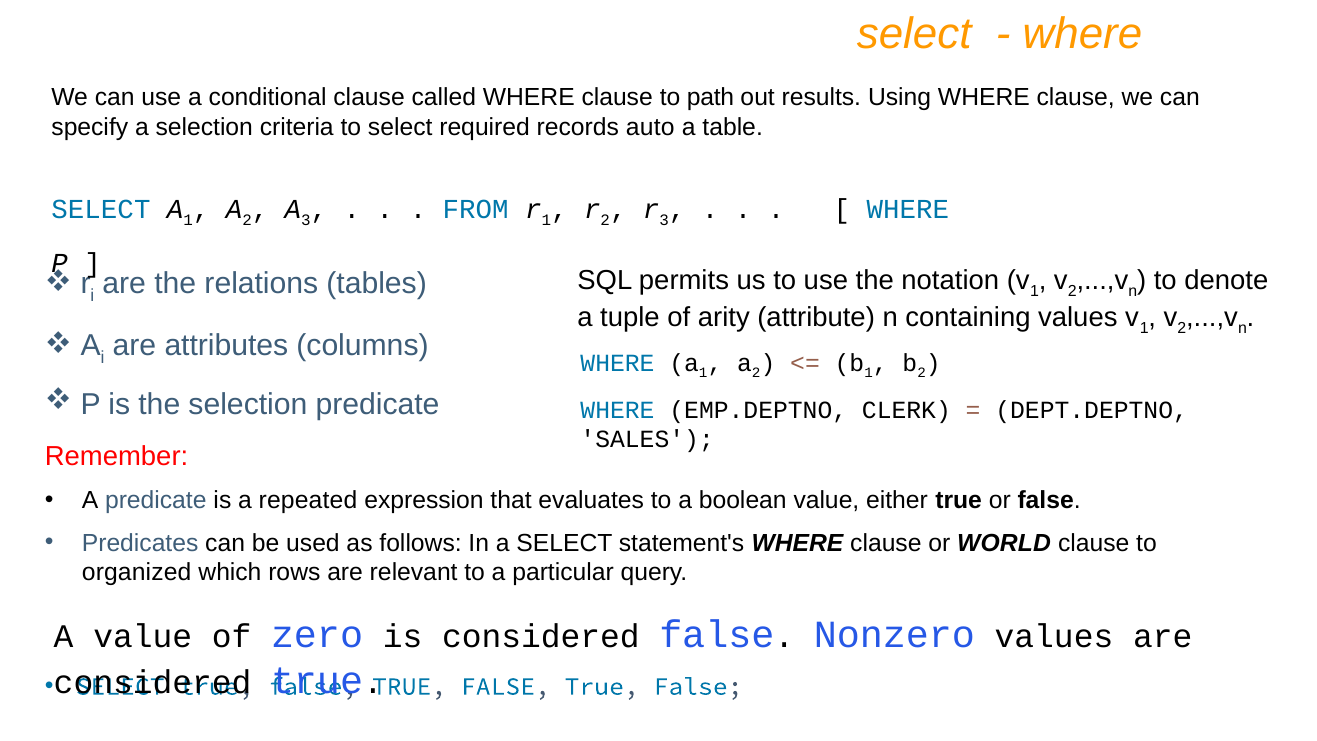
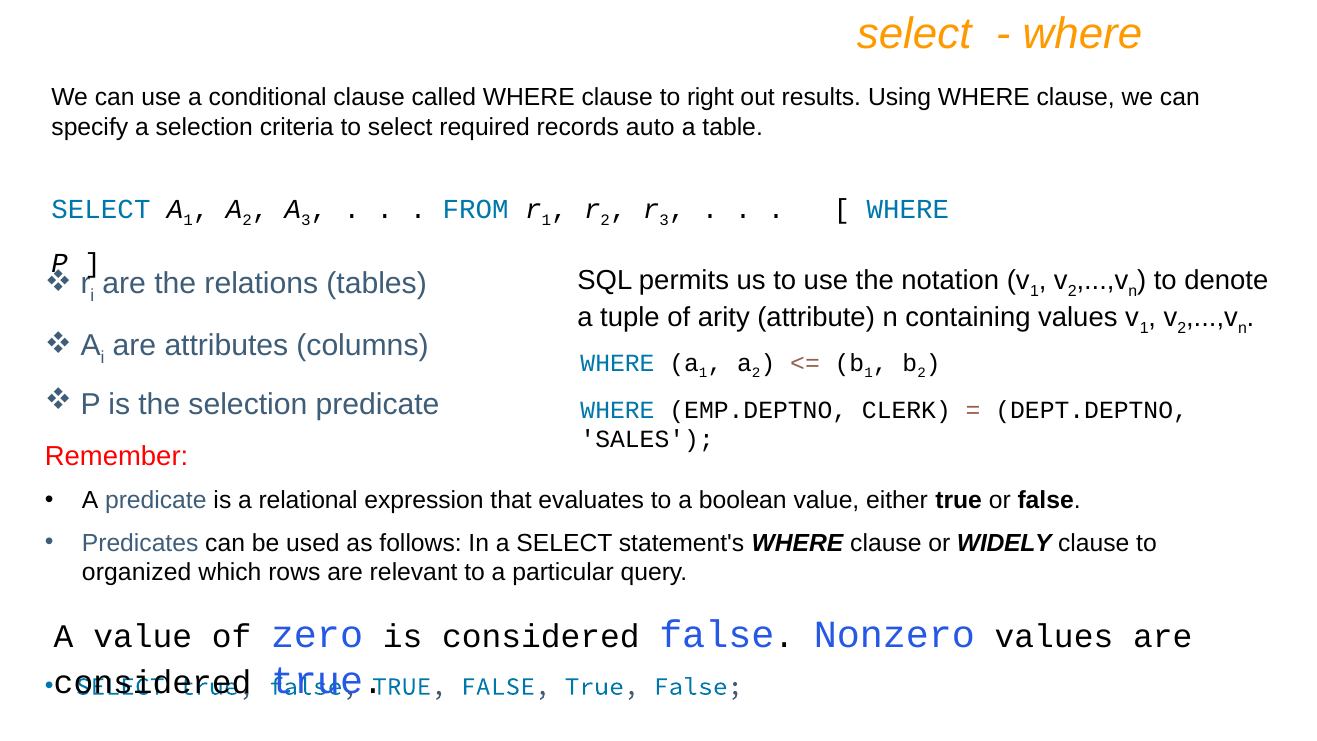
path: path -> right
repeated: repeated -> relational
WORLD: WORLD -> WIDELY
